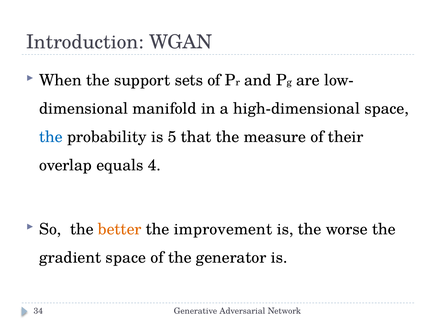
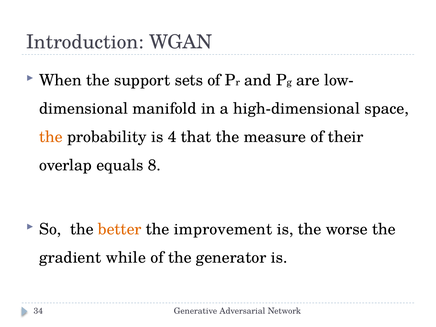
the at (51, 137) colour: blue -> orange
5: 5 -> 4
4: 4 -> 8
gradient space: space -> while
